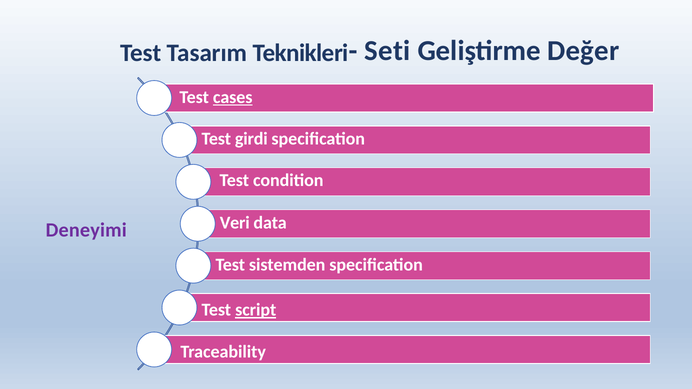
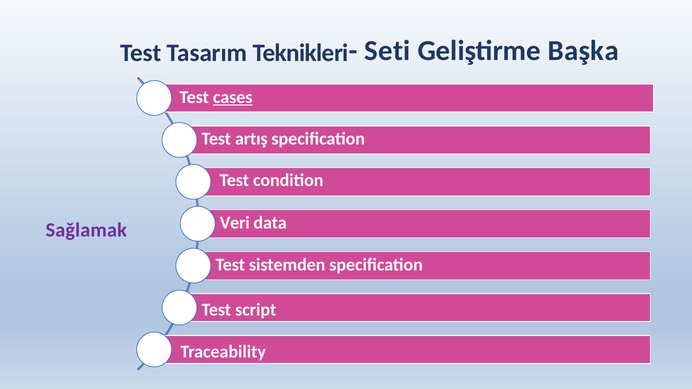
Değer: Değer -> Başka
girdi: girdi -> artış
Deneyimi: Deneyimi -> Sağlamak
script underline: present -> none
